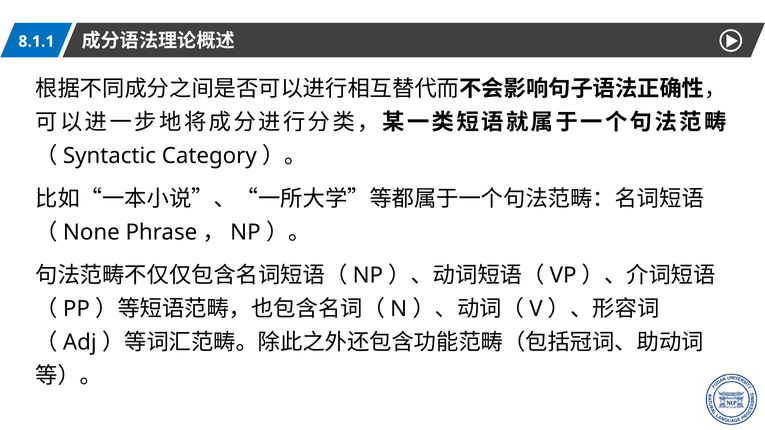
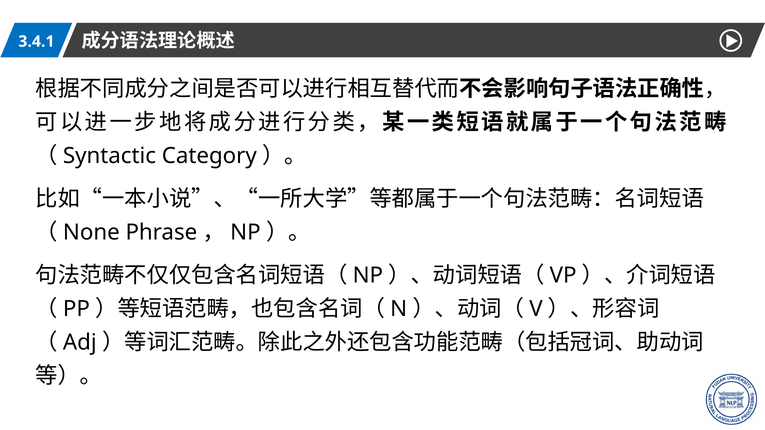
8.1.1: 8.1.1 -> 3.4.1
